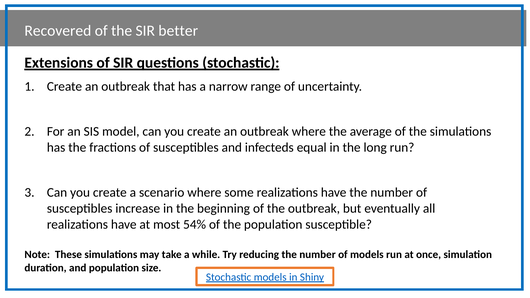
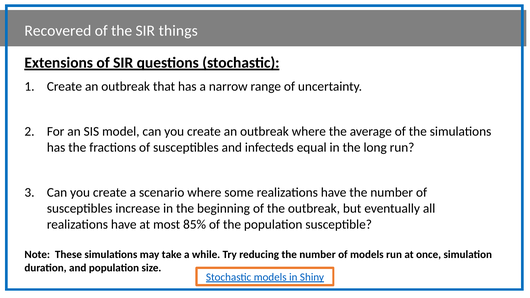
better: better -> things
54%: 54% -> 85%
